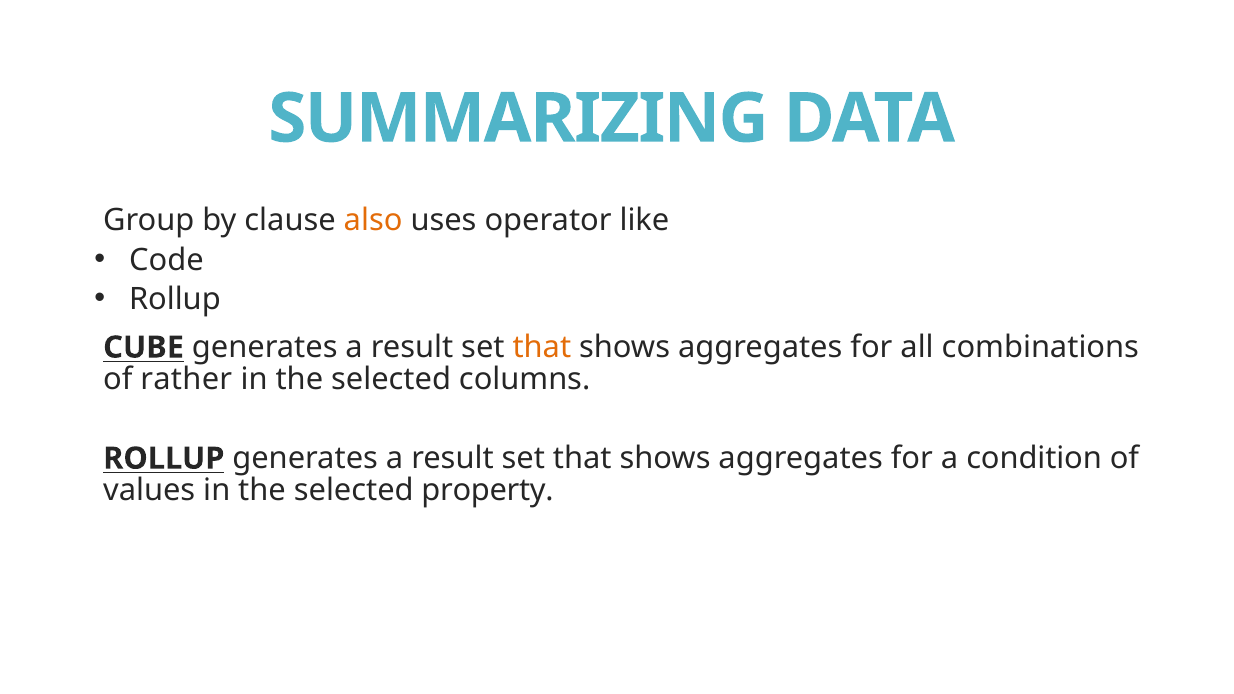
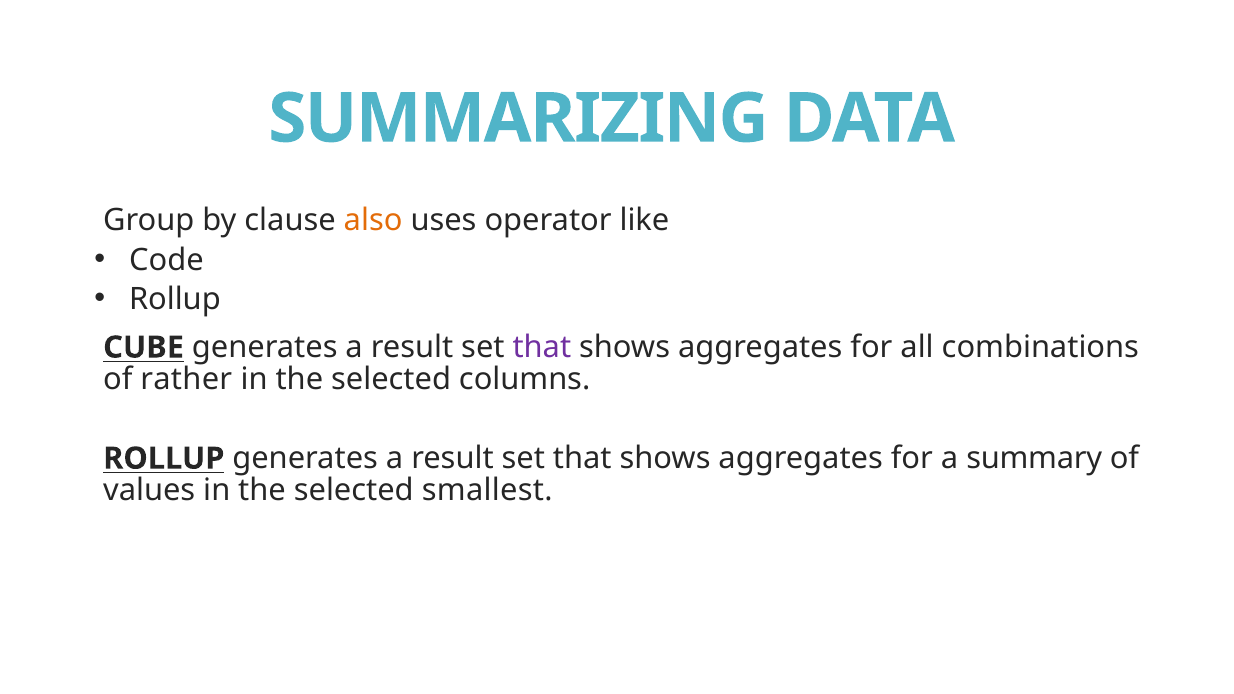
that at (542, 347) colour: orange -> purple
condition: condition -> summary
property: property -> smallest
